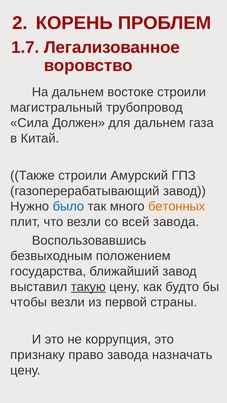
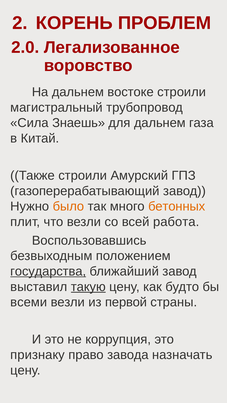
1.7: 1.7 -> 2.0
Должен: Должен -> Знаешь
было colour: blue -> orange
всей завода: завода -> работа
государства underline: none -> present
чтобы: чтобы -> всеми
